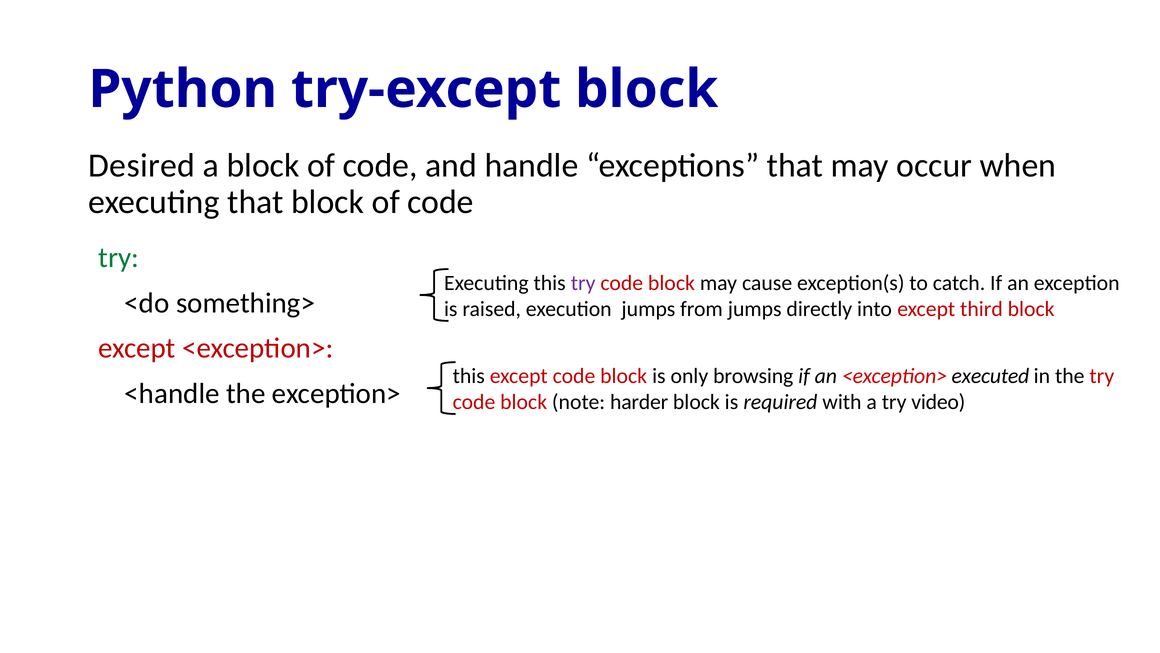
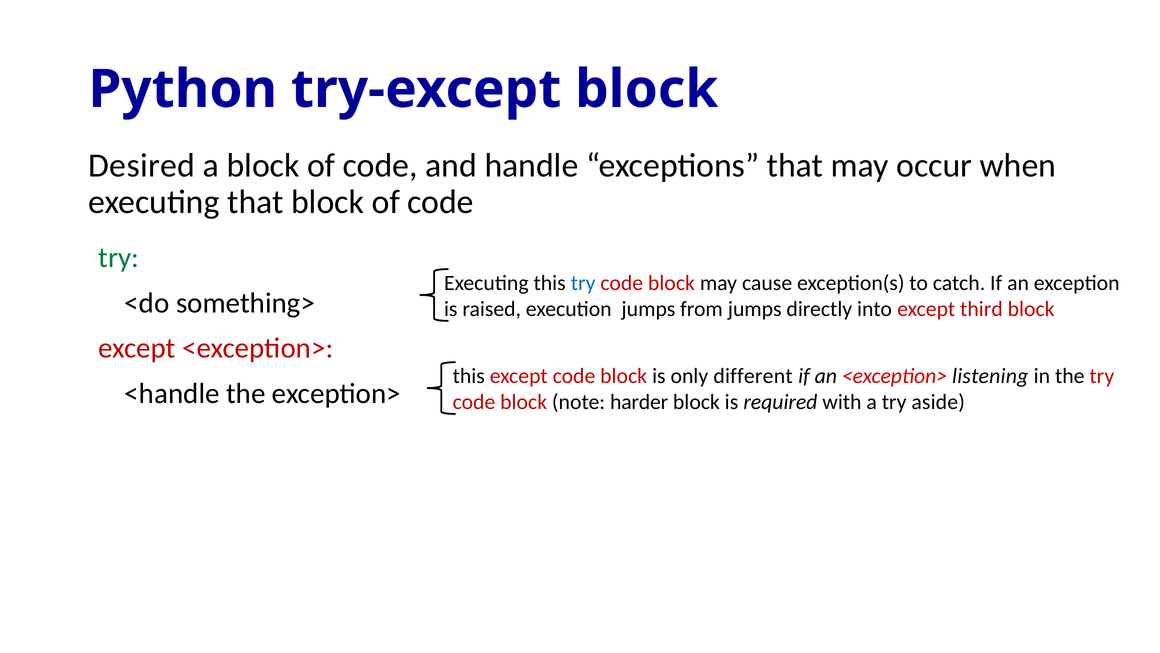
try at (583, 283) colour: purple -> blue
browsing: browsing -> different
executed: executed -> listening
video: video -> aside
